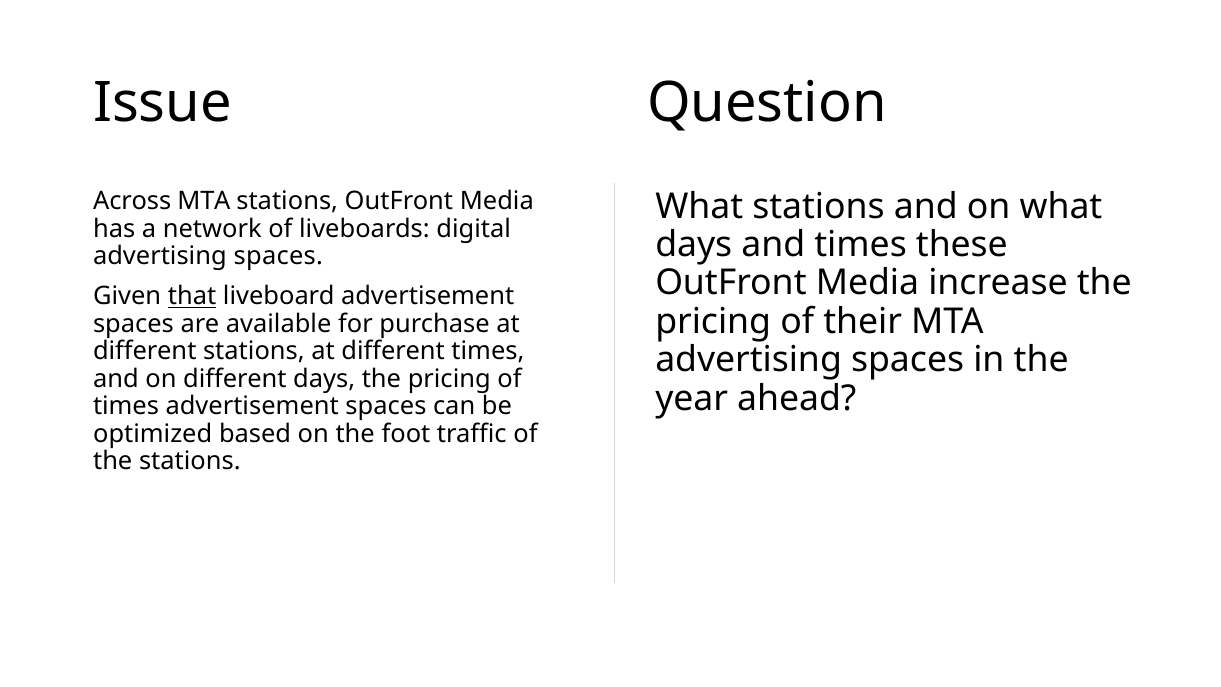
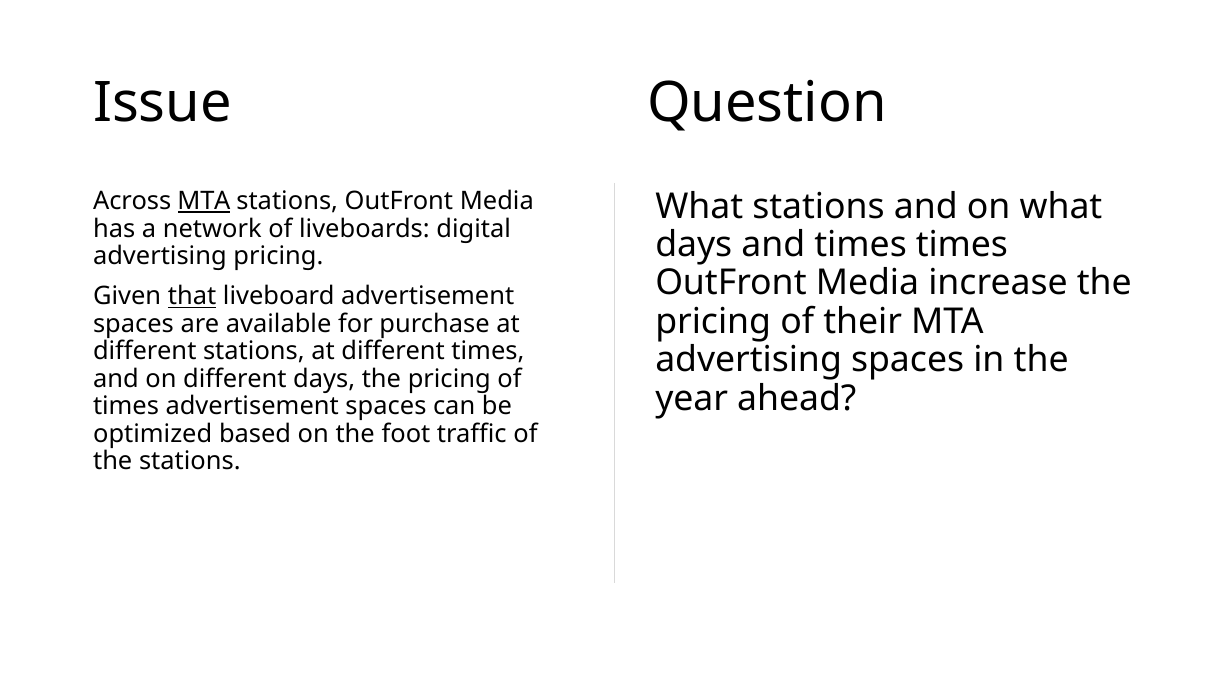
MTA at (204, 201) underline: none -> present
times these: these -> times
spaces at (278, 256): spaces -> pricing
